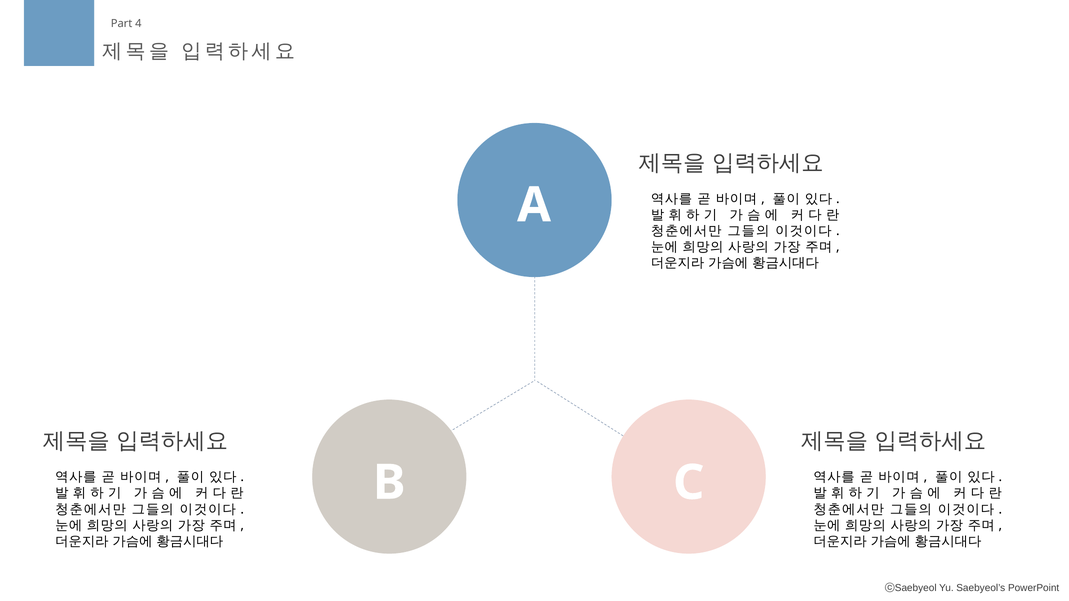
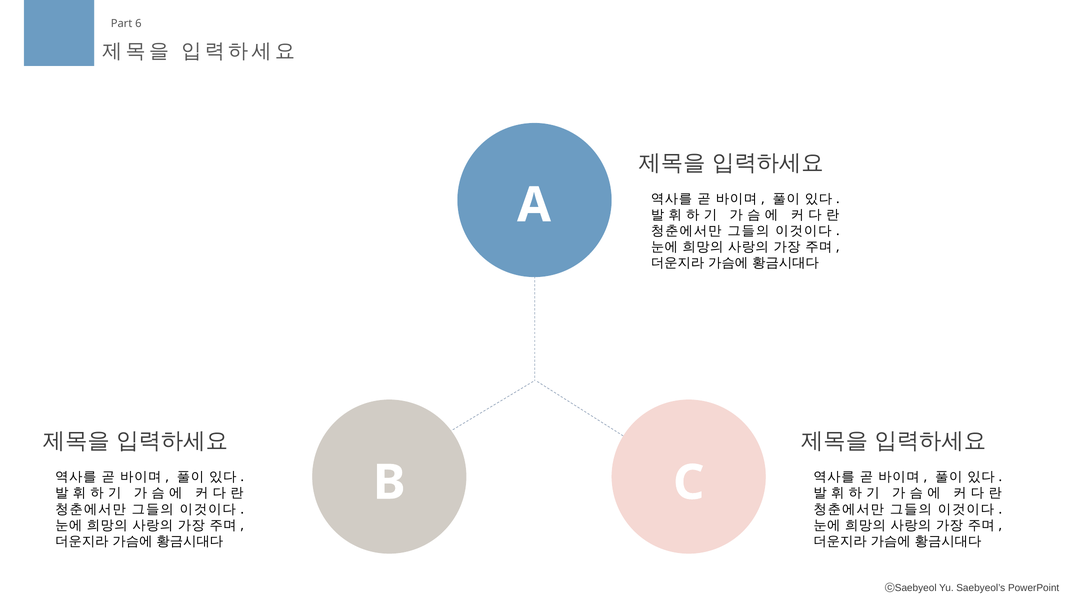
4: 4 -> 6
